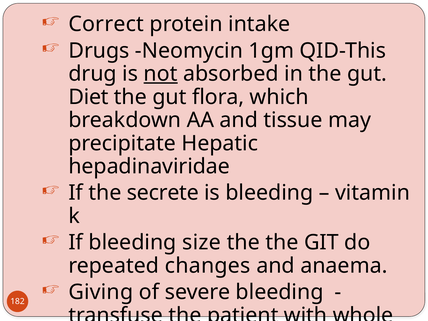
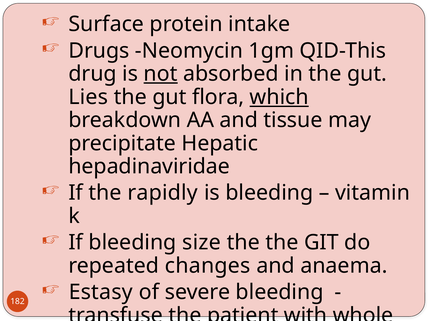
Correct: Correct -> Surface
Diet: Diet -> Lies
which underline: none -> present
secrete: secrete -> rapidly
Giving: Giving -> Estasy
